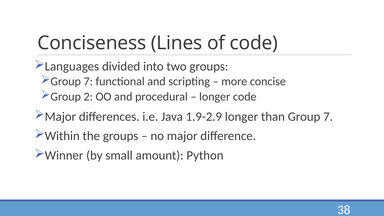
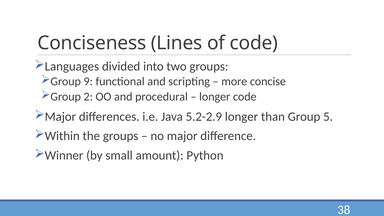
7 at (88, 81): 7 -> 9
1.9-2.9: 1.9-2.9 -> 5.2-2.9
than Group 7: 7 -> 5
